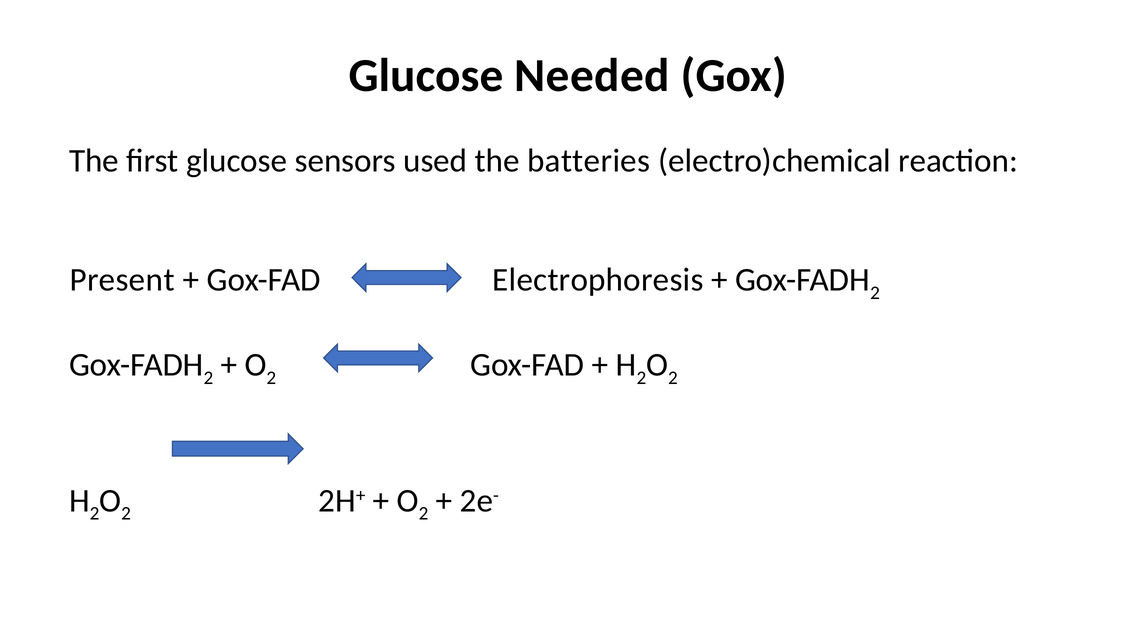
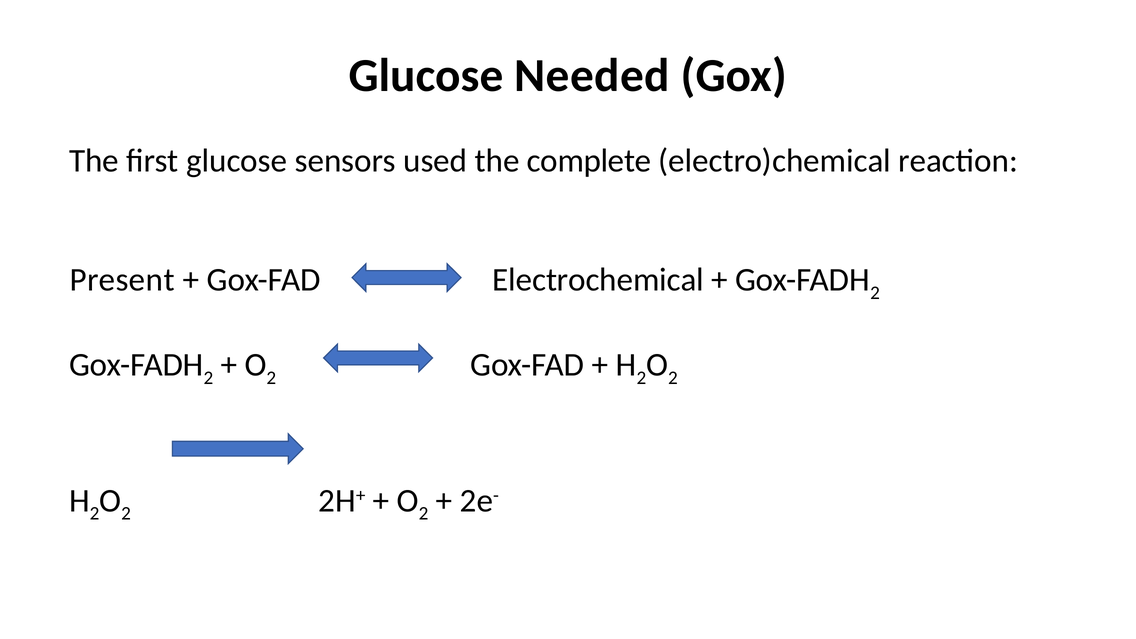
batteries: batteries -> complete
Electrophoresis: Electrophoresis -> Electrochemical
